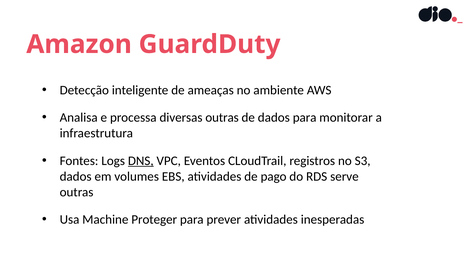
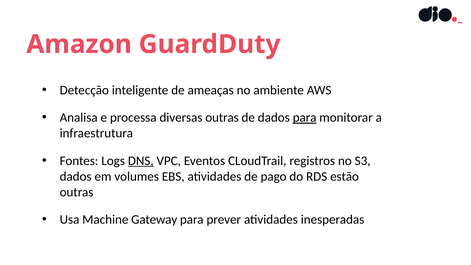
para at (305, 118) underline: none -> present
serve: serve -> estão
Proteger: Proteger -> Gateway
